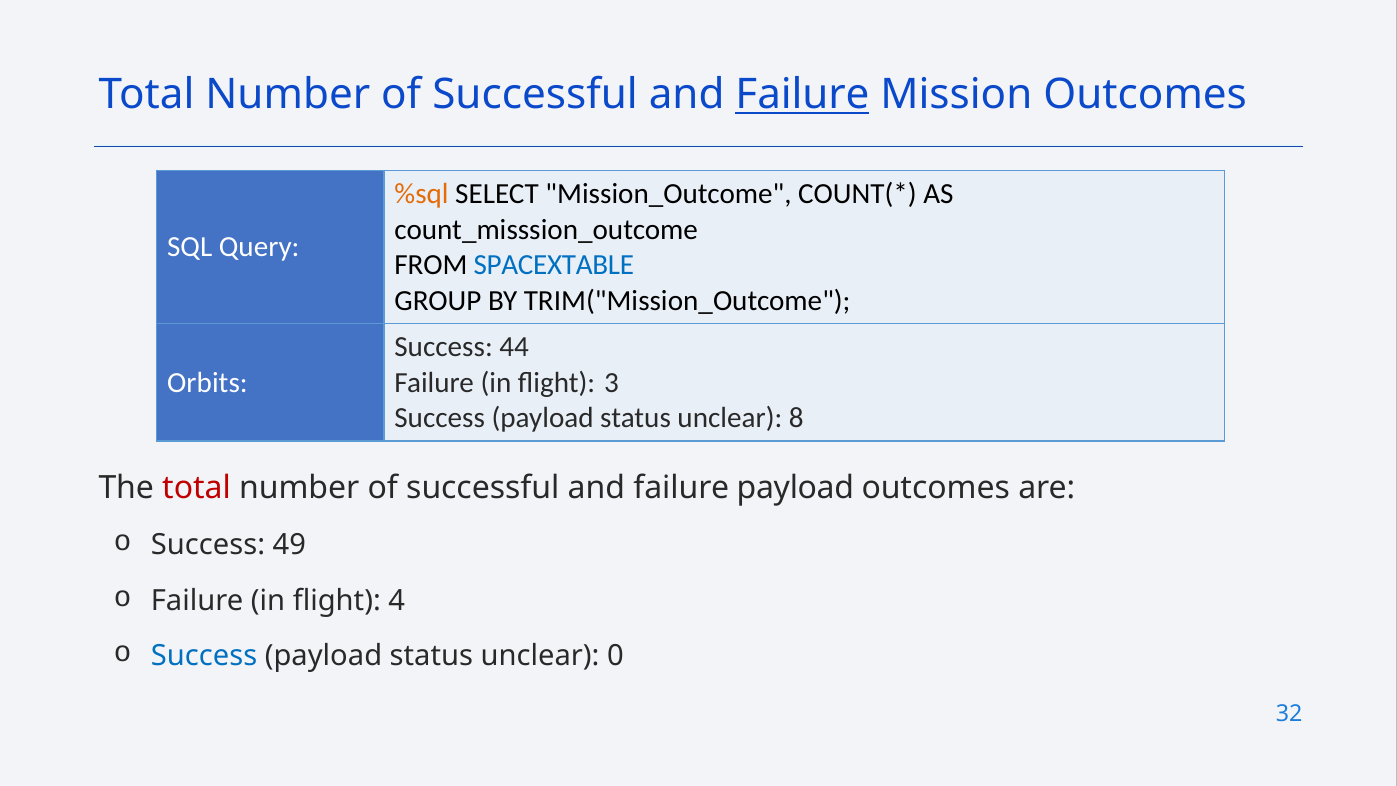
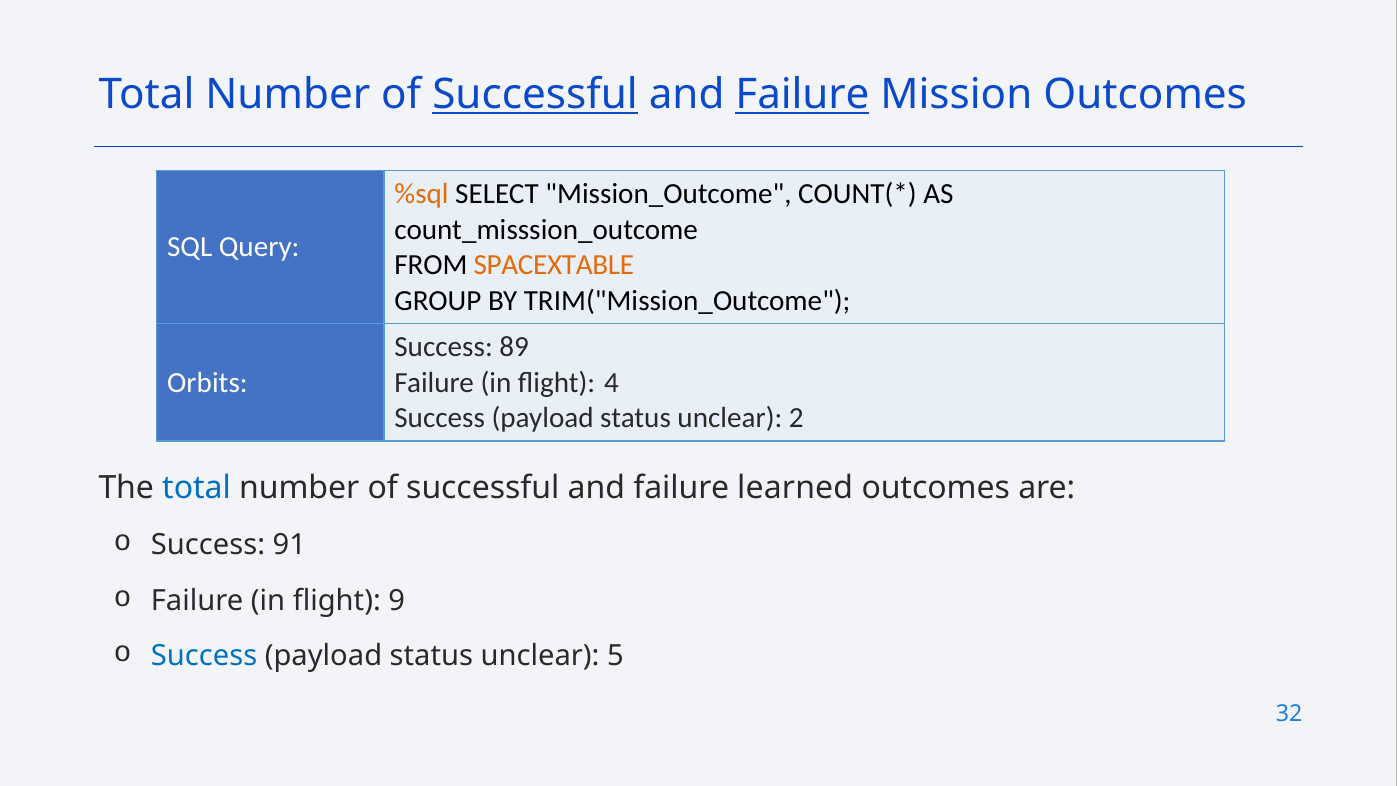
Successful at (535, 95) underline: none -> present
SPACEXTABLE colour: blue -> orange
44: 44 -> 89
3: 3 -> 4
8: 8 -> 2
total at (197, 488) colour: red -> blue
failure payload: payload -> learned
49: 49 -> 91
4: 4 -> 9
0: 0 -> 5
